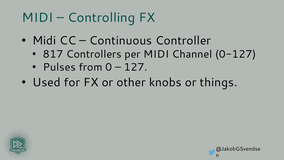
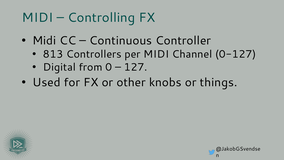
817: 817 -> 813
Pulses: Pulses -> Digital
